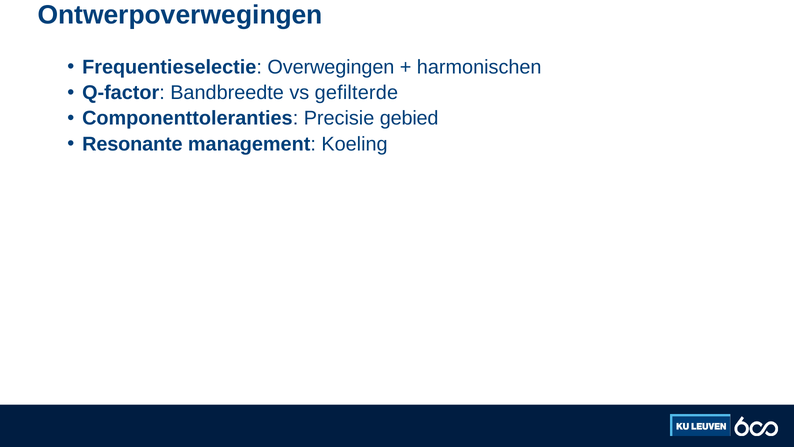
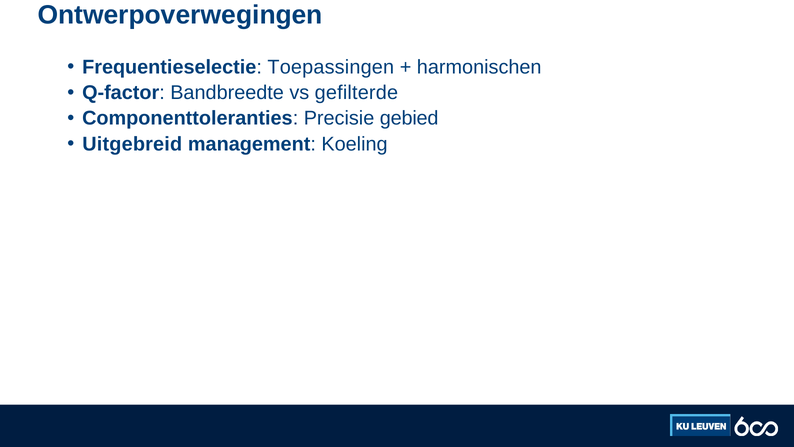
Overwegingen: Overwegingen -> Toepassingen
Resonante: Resonante -> Uitgebreid
